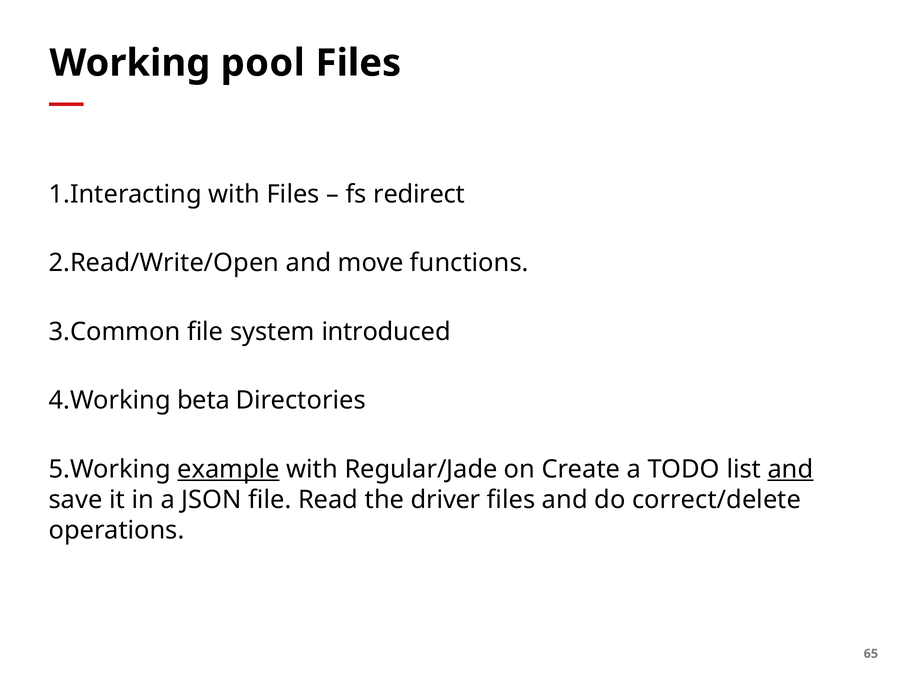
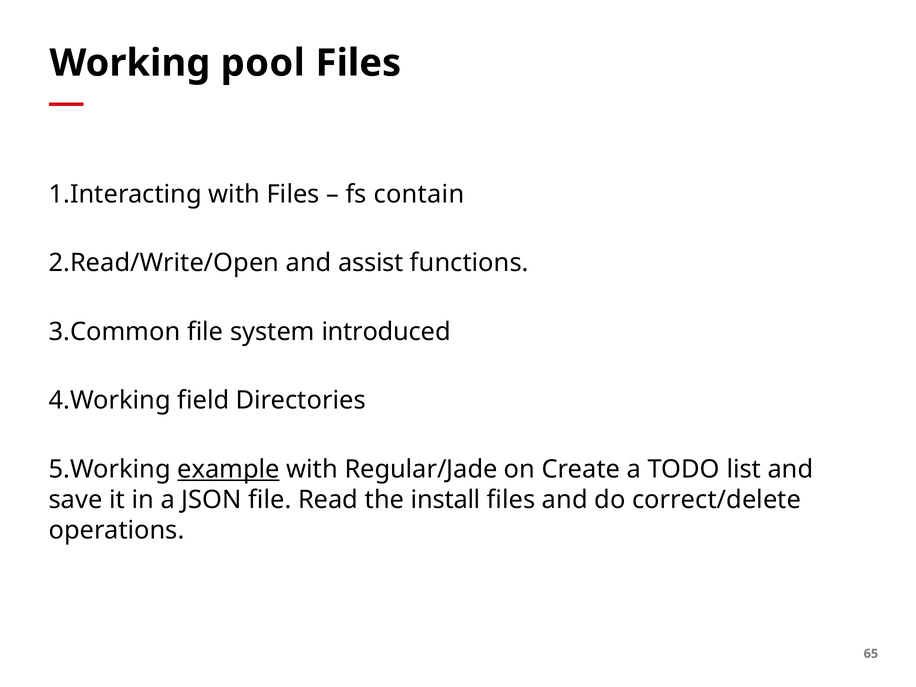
redirect: redirect -> contain
move: move -> assist
beta: beta -> field
and at (790, 469) underline: present -> none
driver: driver -> install
